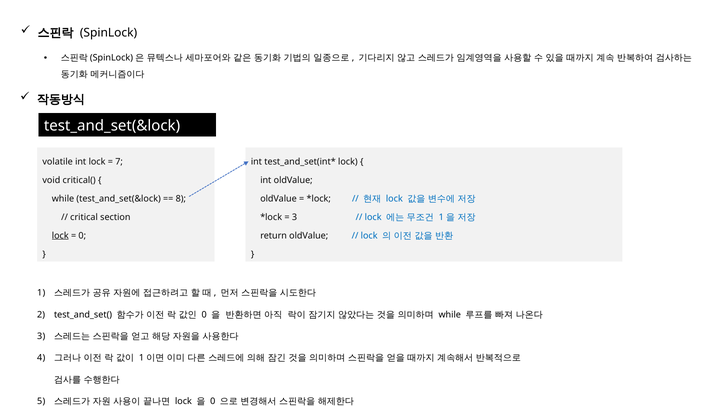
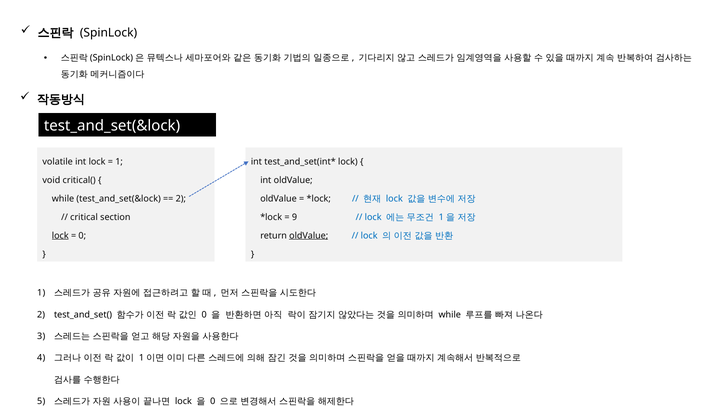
7 at (119, 161): 7 -> 1
8 at (181, 198): 8 -> 2
3 at (294, 217): 3 -> 9
oldValue at (309, 235) underline: none -> present
